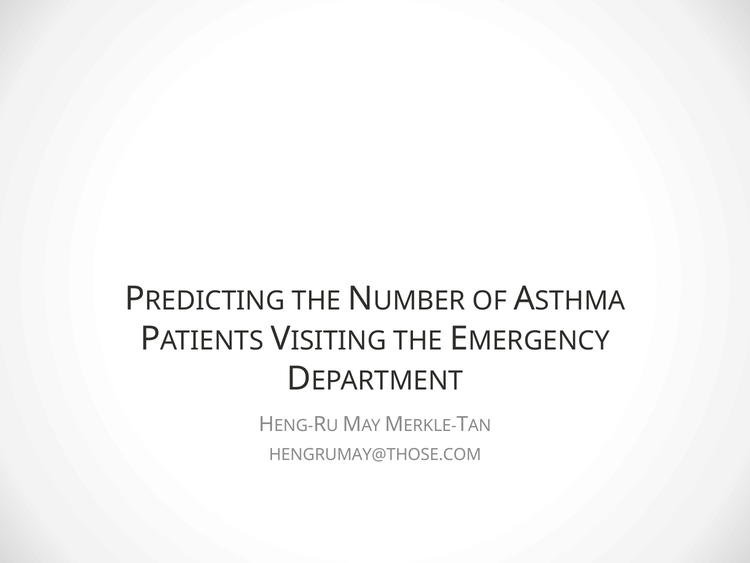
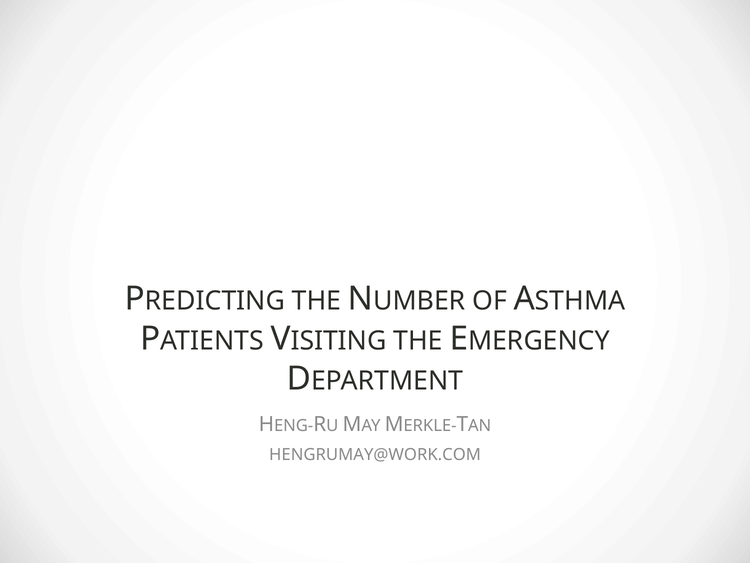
HENGRUMAY@THOSE.COM: HENGRUMAY@THOSE.COM -> HENGRUMAY@WORK.COM
